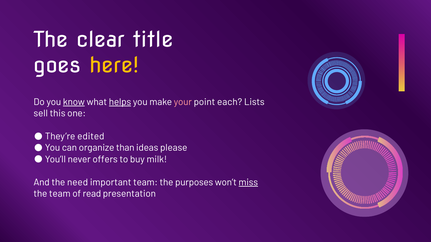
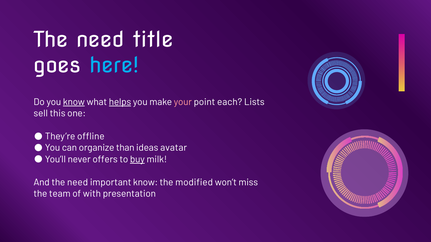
clear at (101, 40): clear -> need
here colour: yellow -> light blue
edited: edited -> offline
please: please -> avatar
buy underline: none -> present
important team: team -> know
purposes: purposes -> modified
miss underline: present -> none
read: read -> with
